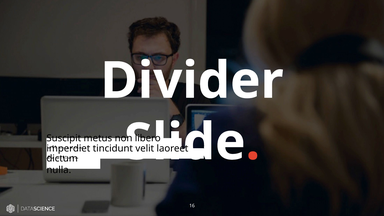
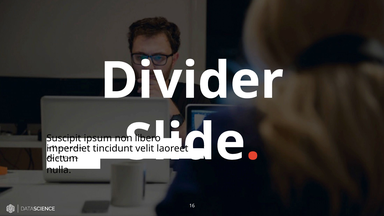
metus: metus -> ipsum
